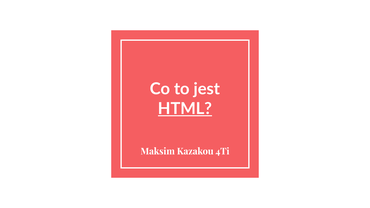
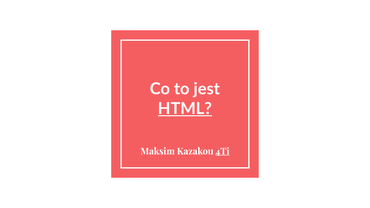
4Ti underline: none -> present
